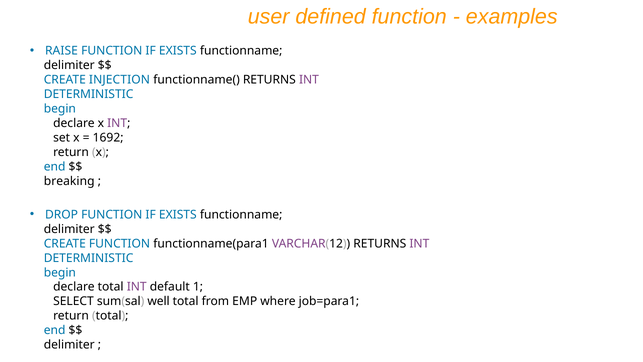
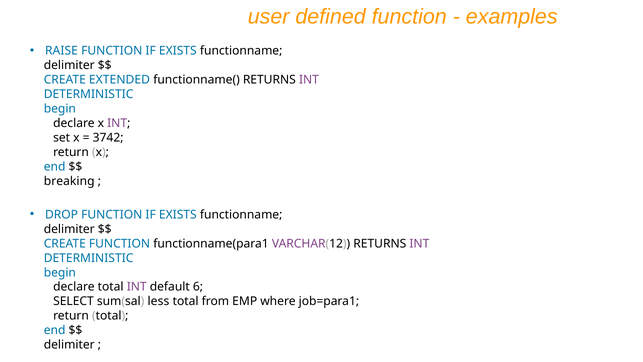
INJECTION: INJECTION -> EXTENDED
1692: 1692 -> 3742
1: 1 -> 6
well: well -> less
